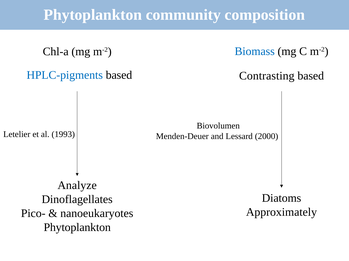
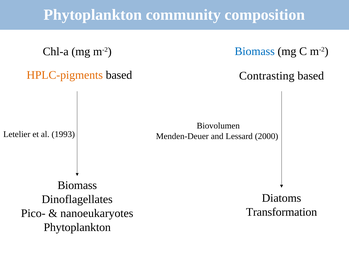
HPLC-pigments colour: blue -> orange
Analyze at (77, 186): Analyze -> Biomass
Approximately: Approximately -> Transformation
